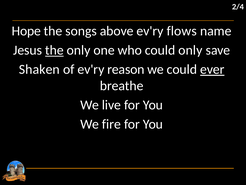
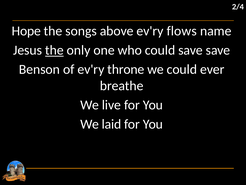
could only: only -> save
Shaken: Shaken -> Benson
reason: reason -> throne
ever underline: present -> none
fire: fire -> laid
